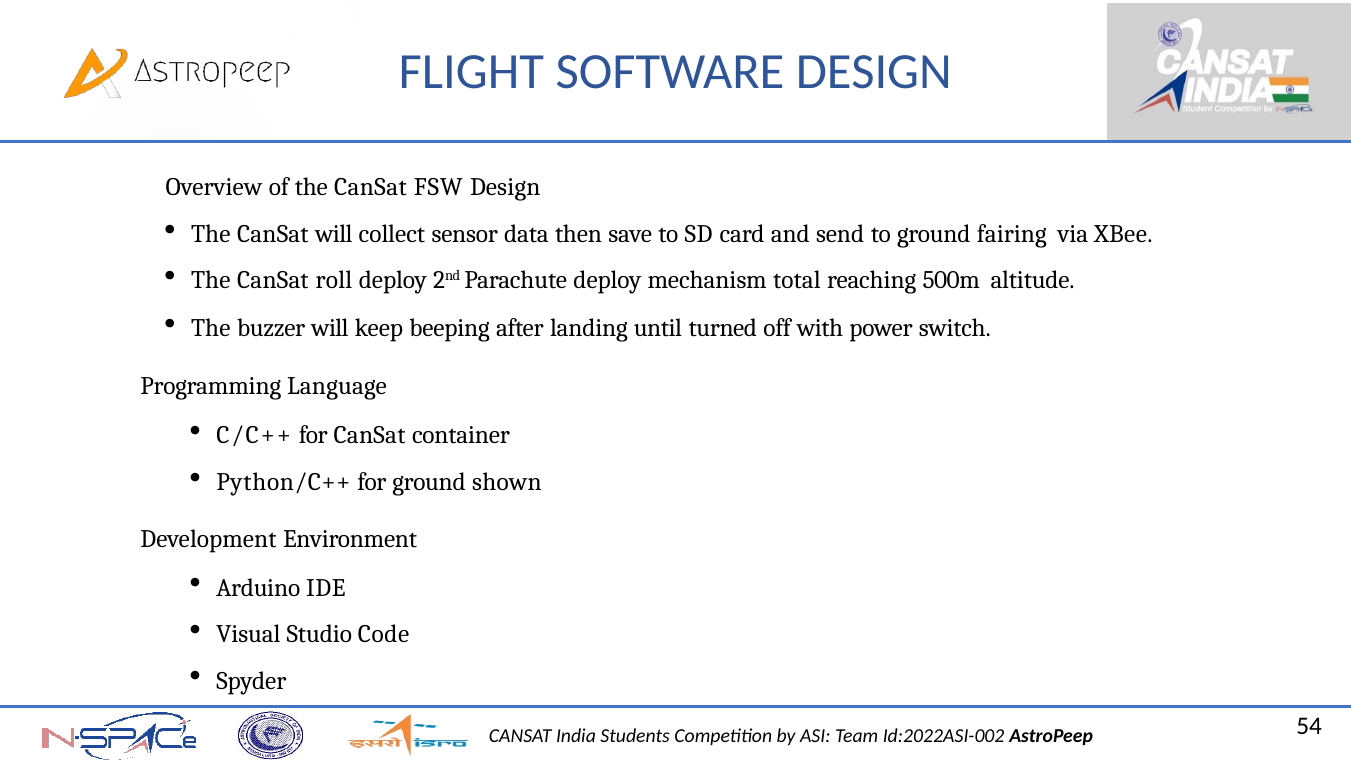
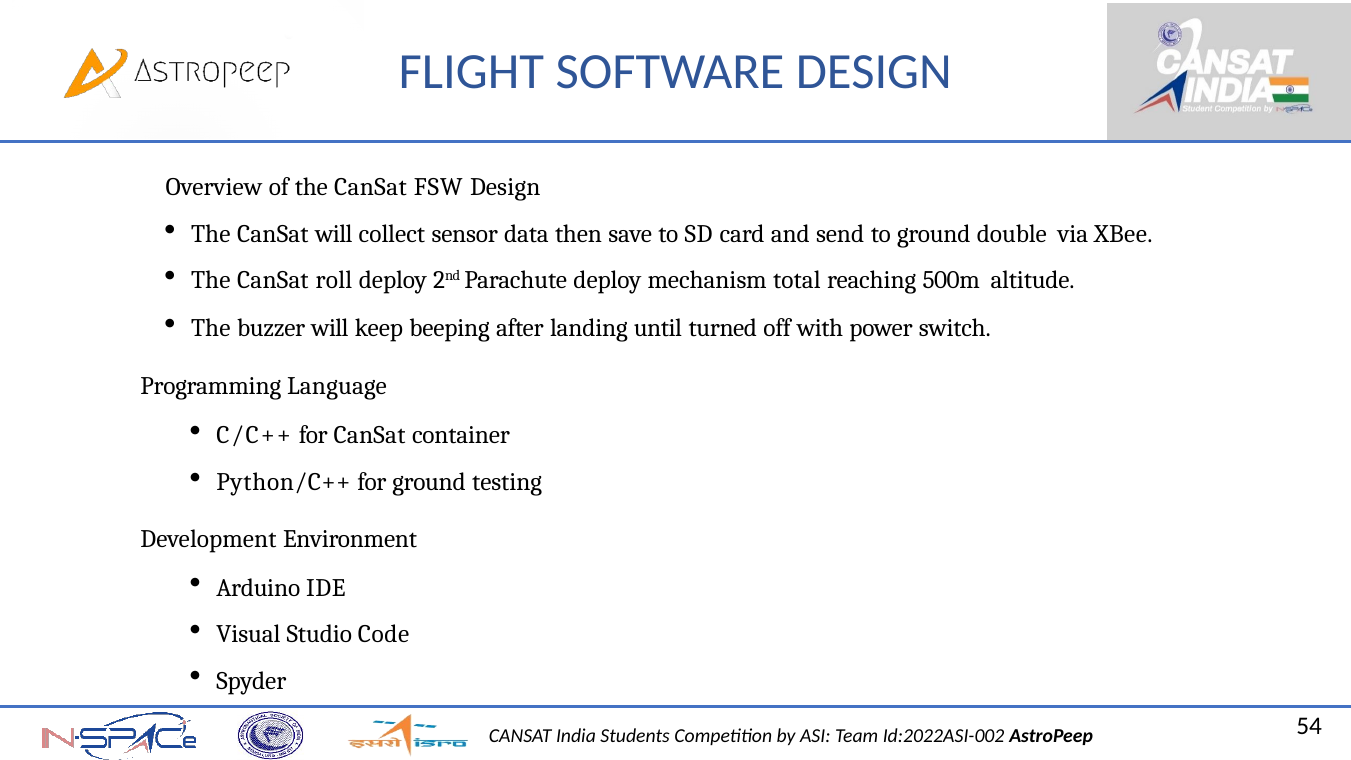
fairing: fairing -> double
shown: shown -> testing
